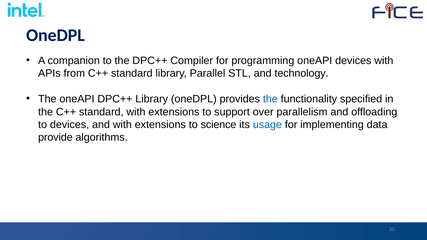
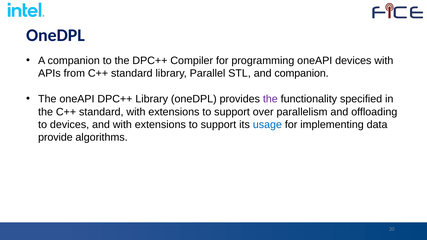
and technology: technology -> companion
the at (270, 99) colour: blue -> purple
science at (218, 125): science -> support
